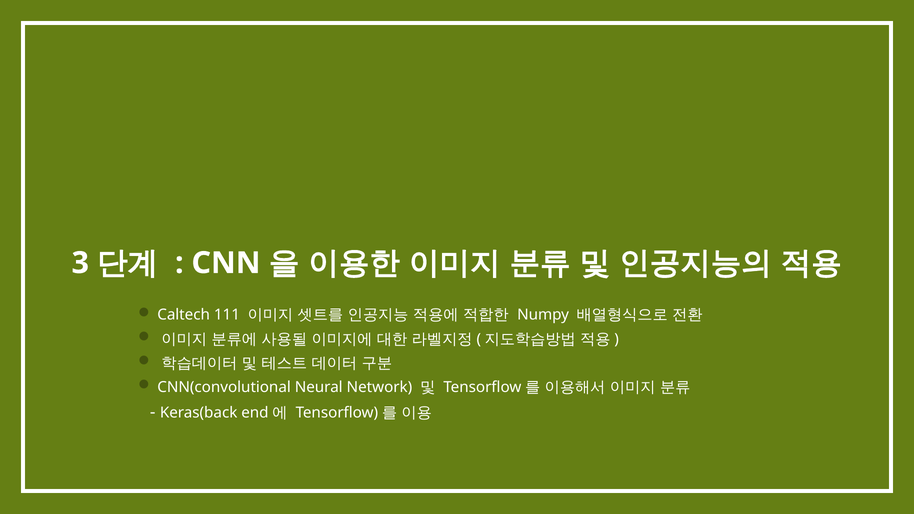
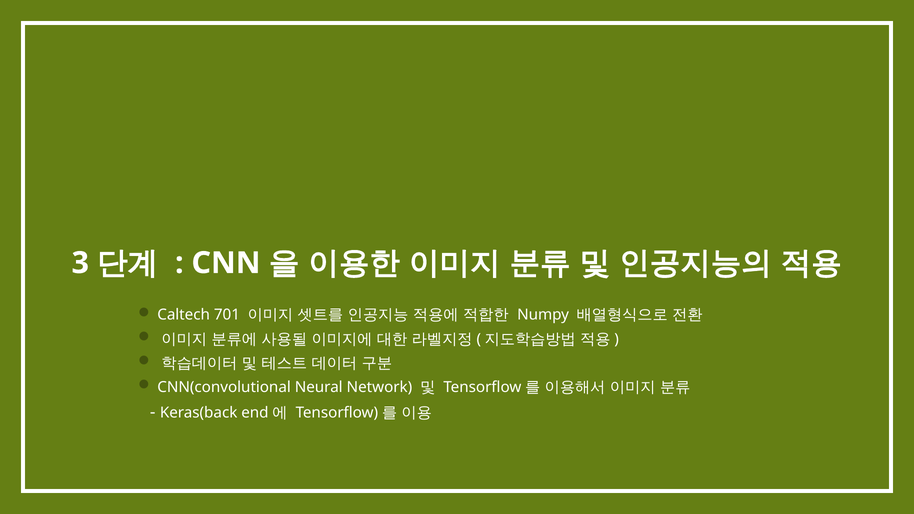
111: 111 -> 701
